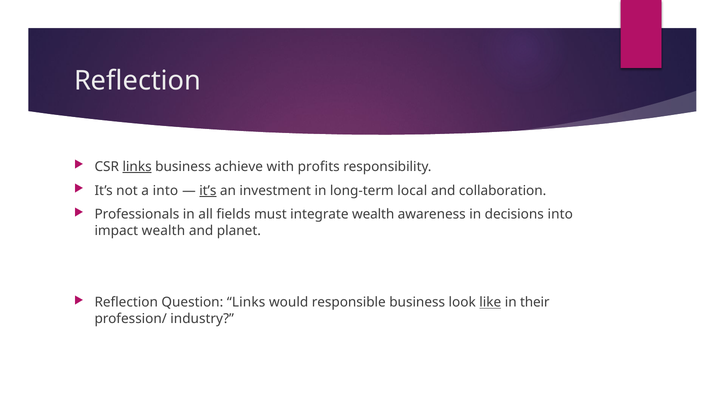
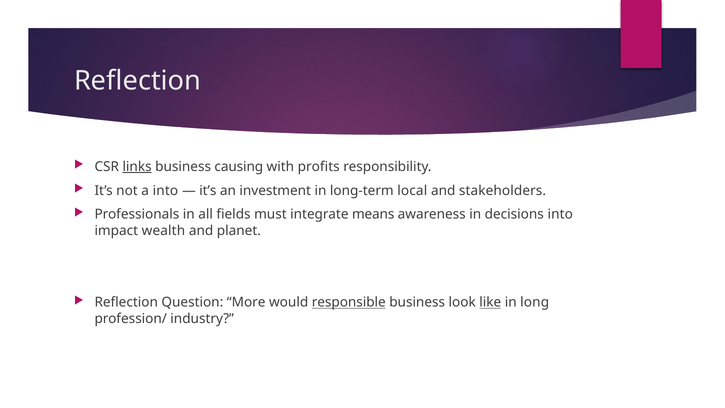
achieve: achieve -> causing
it’s at (208, 191) underline: present -> none
collaboration: collaboration -> stakeholders
integrate wealth: wealth -> means
Question Links: Links -> More
responsible underline: none -> present
their: their -> long
